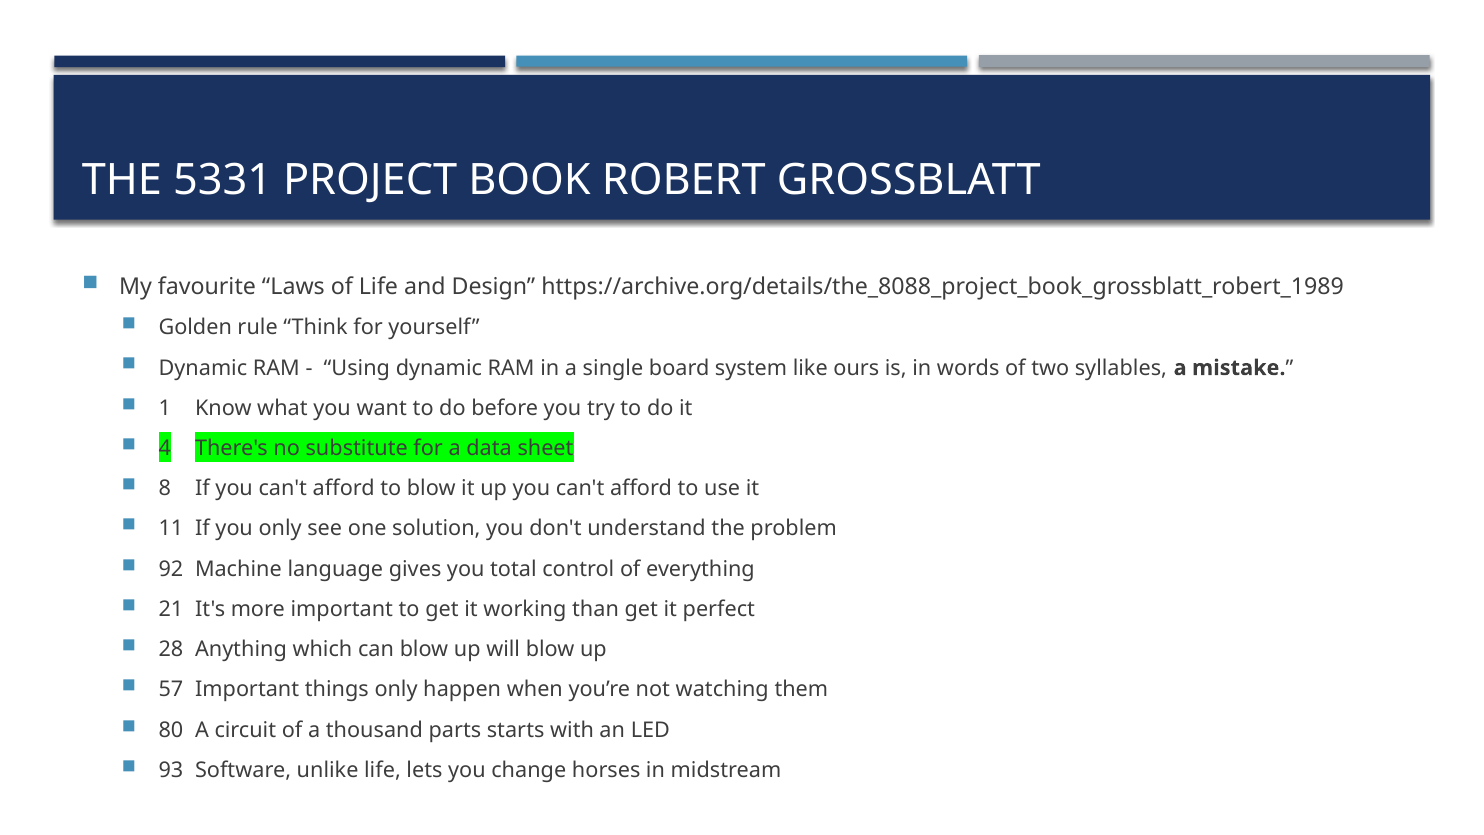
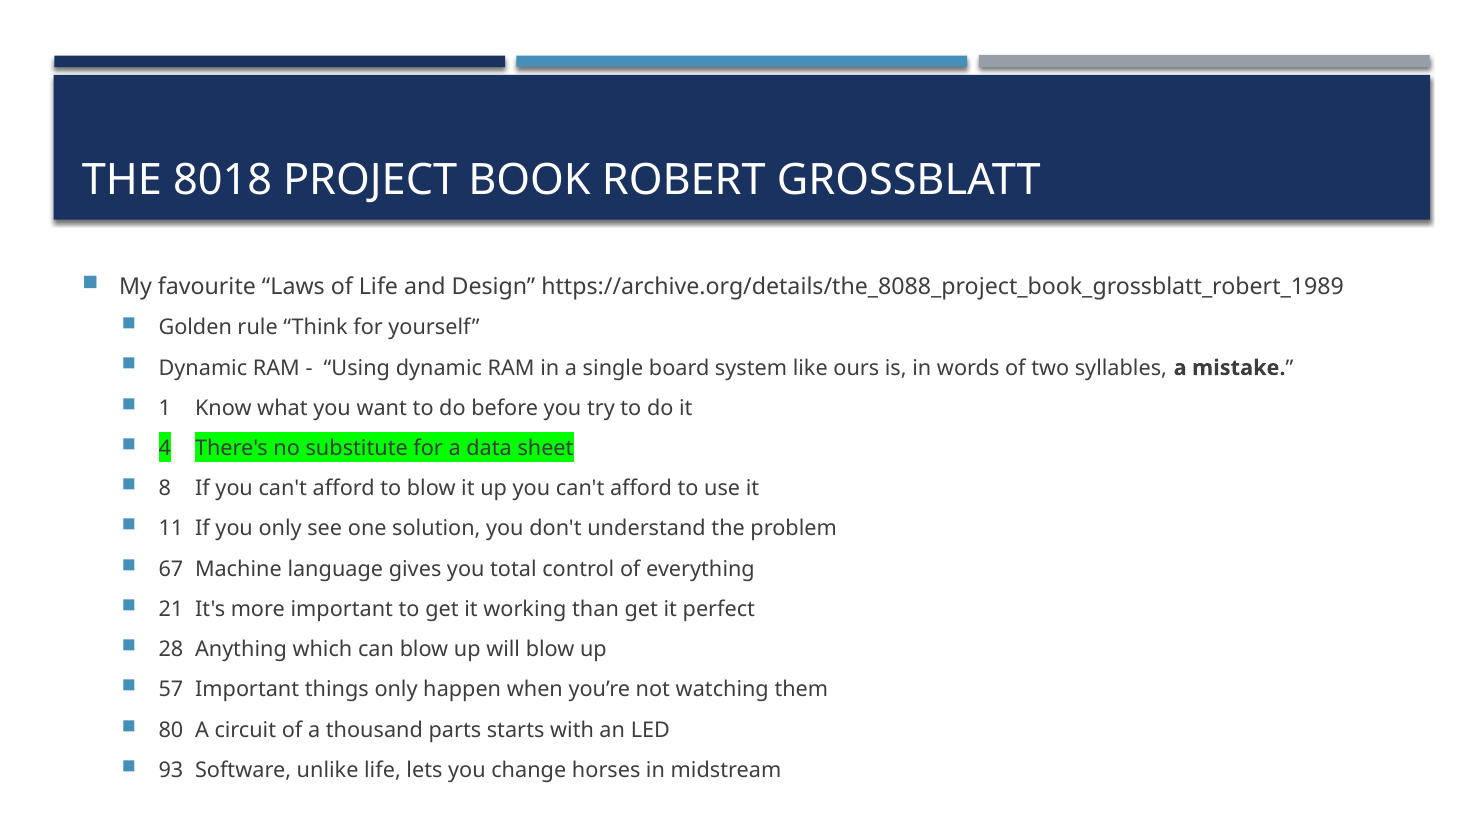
5331: 5331 -> 8018
92: 92 -> 67
